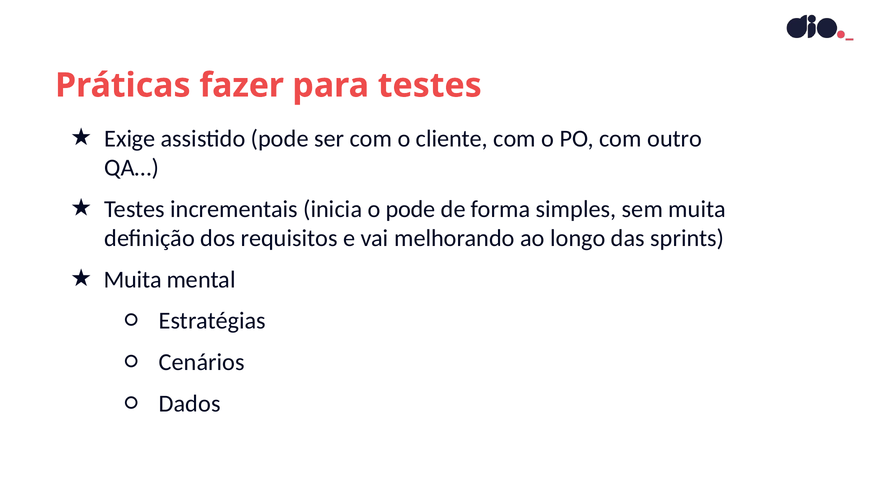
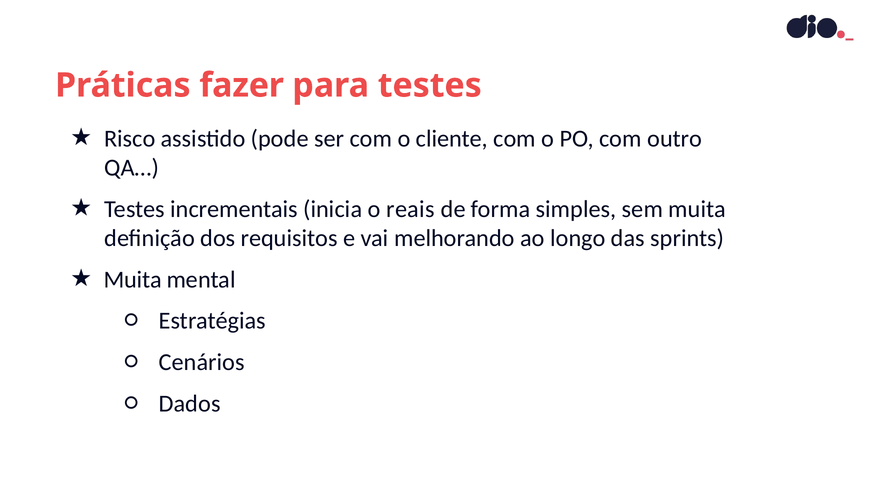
Exige: Exige -> Risco
o pode: pode -> reais
